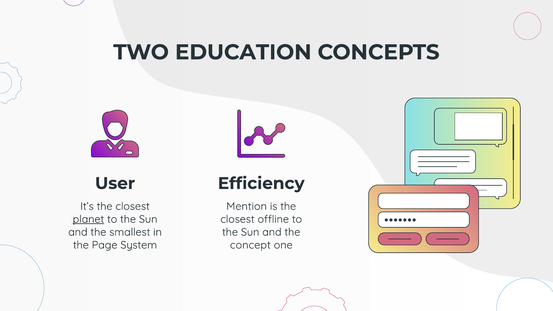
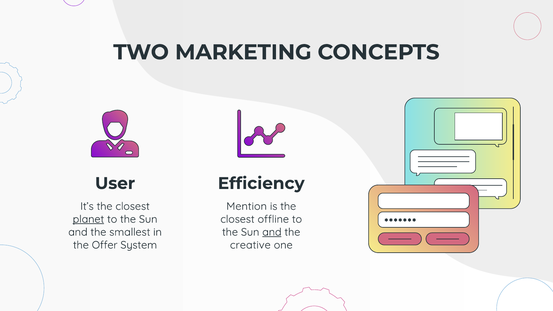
EDUCATION: EDUCATION -> MARKETING
and at (272, 232) underline: none -> present
Page: Page -> Offer
concept: concept -> creative
